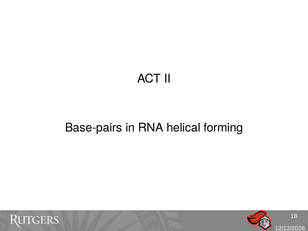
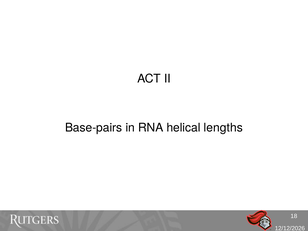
forming: forming -> lengths
